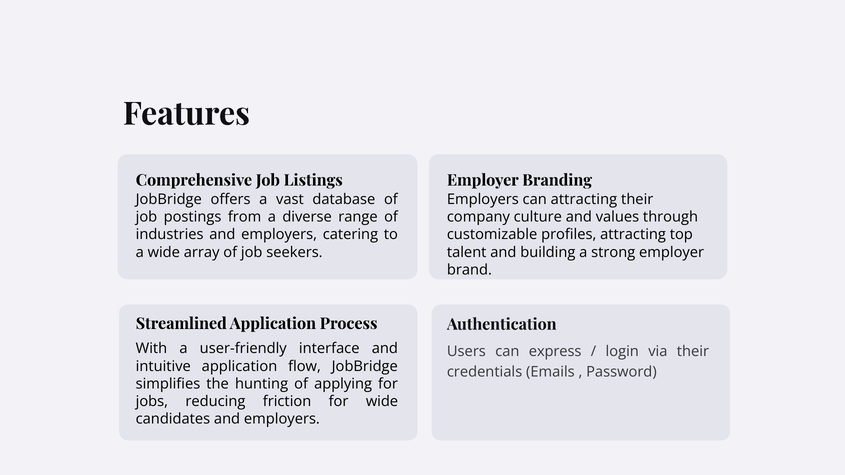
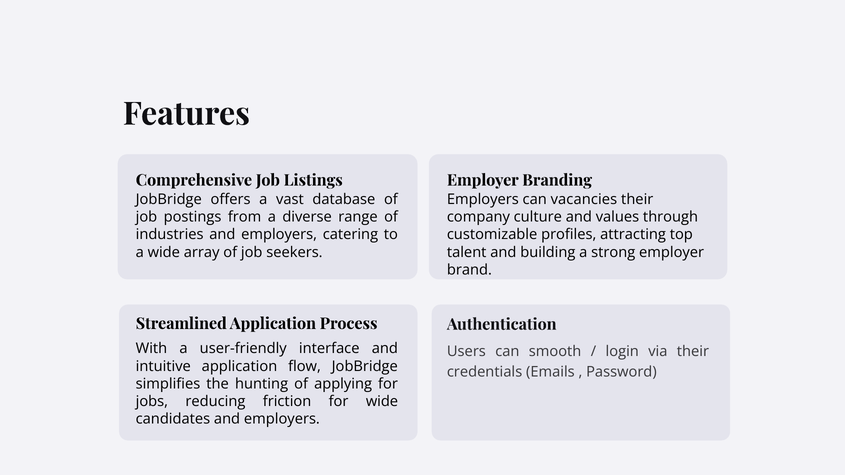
can attracting: attracting -> vacancies
express: express -> smooth
